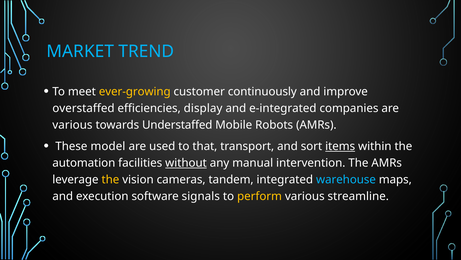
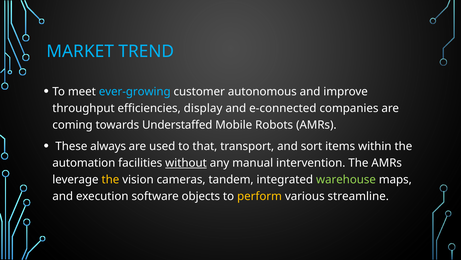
ever-growing colour: yellow -> light blue
continuously: continuously -> autonomous
overstaffed: overstaffed -> throughput
e-integrated: e-integrated -> e-connected
various at (72, 125): various -> coming
model: model -> always
items underline: present -> none
warehouse colour: light blue -> light green
signals: signals -> objects
